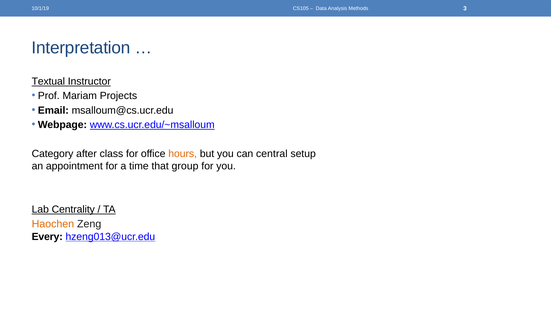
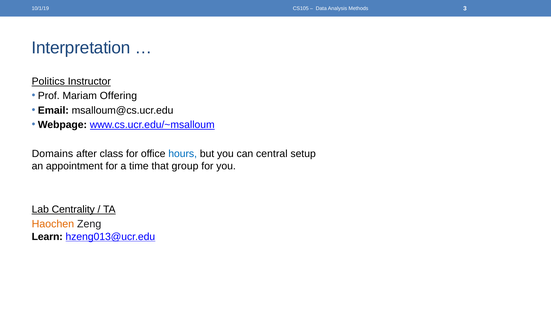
Textual: Textual -> Politics
Projects: Projects -> Offering
Category: Category -> Domains
hours colour: orange -> blue
Every: Every -> Learn
